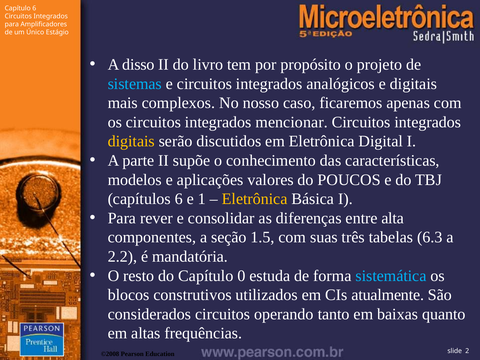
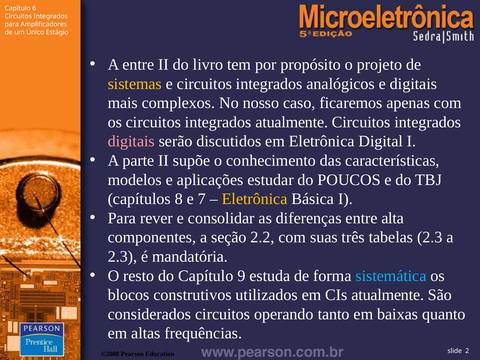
A disso: disso -> entre
sistemas colour: light blue -> yellow
integrados mencionar: mencionar -> atualmente
digitais at (131, 141) colour: yellow -> pink
valores: valores -> estudar
capítulos 6: 6 -> 8
1: 1 -> 7
1.5: 1.5 -> 2.2
tabelas 6.3: 6.3 -> 2.3
2.2 at (122, 257): 2.2 -> 2.3
0: 0 -> 9
